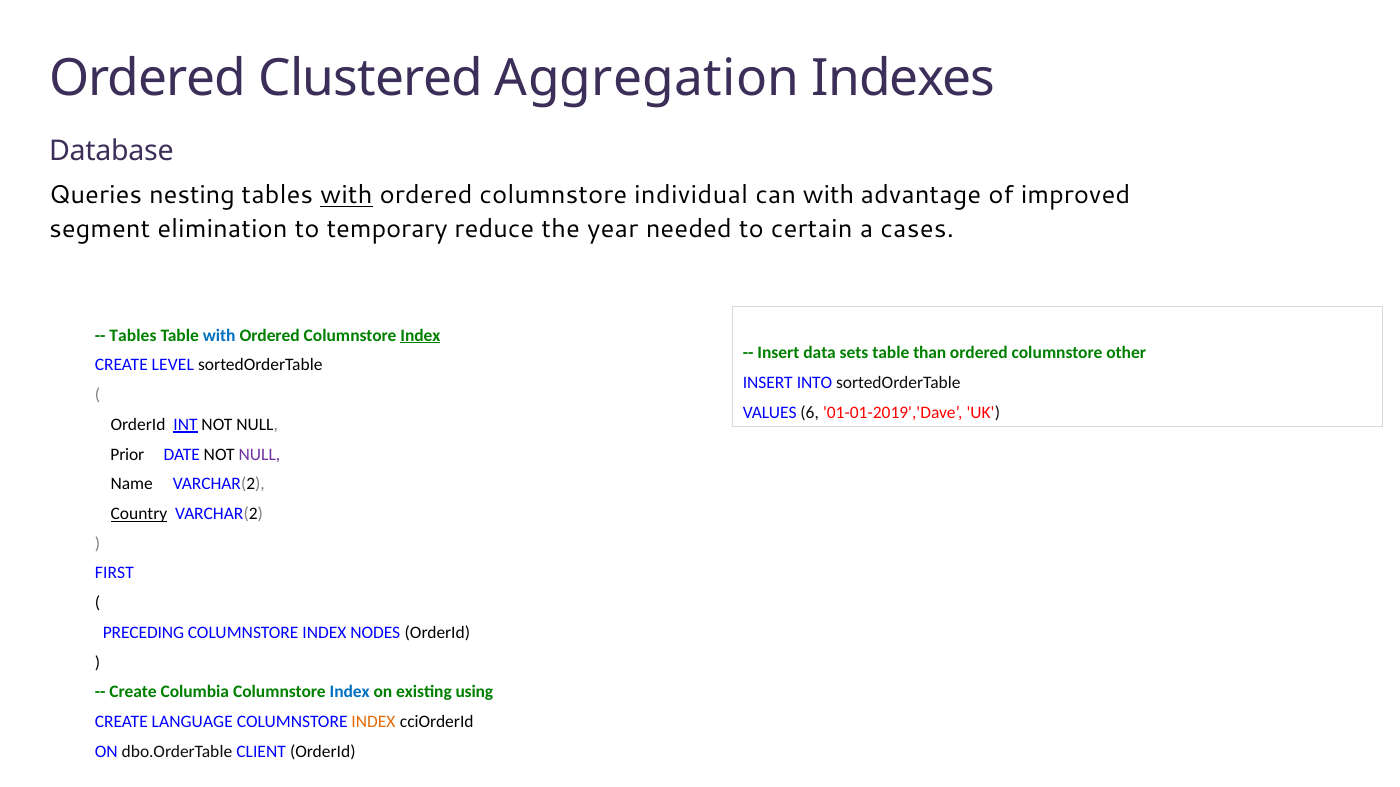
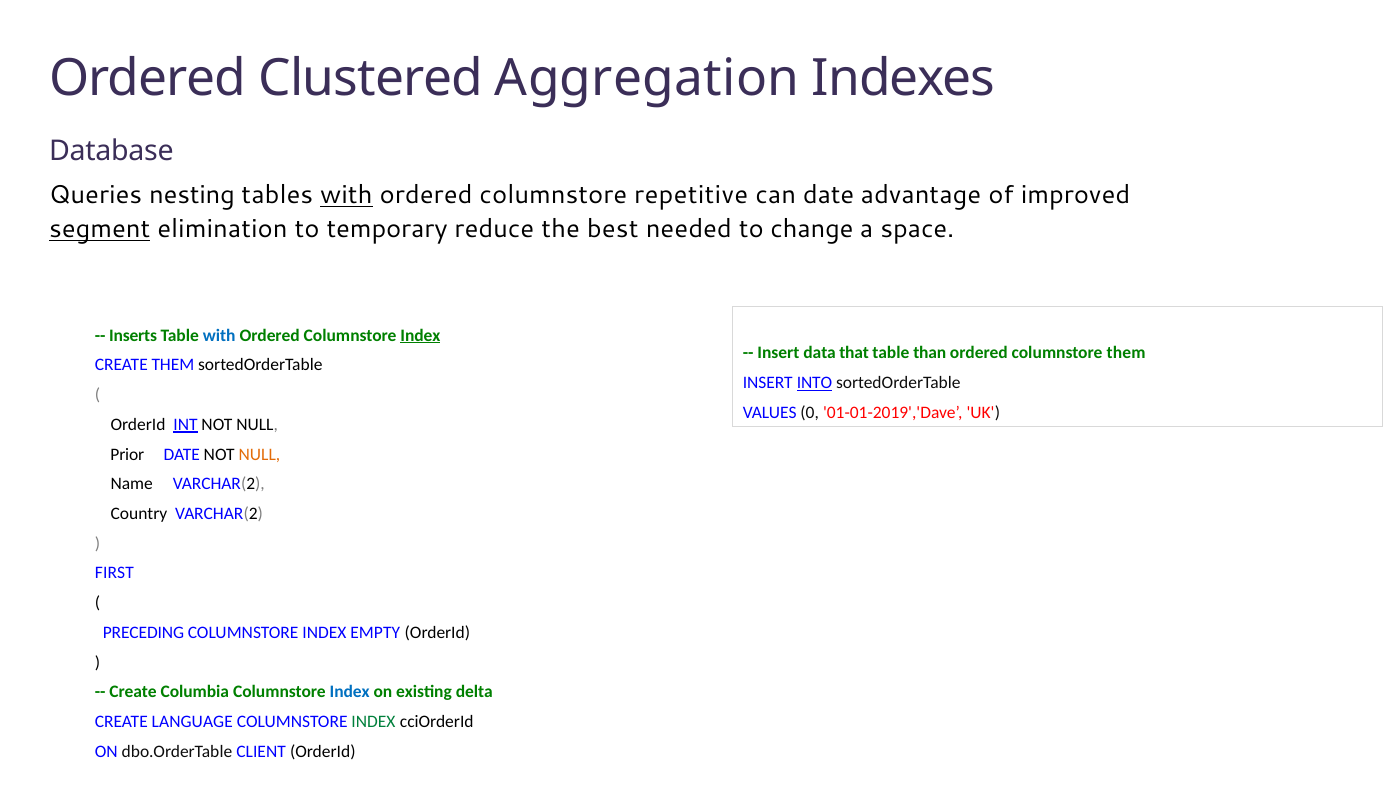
individual: individual -> repetitive
can with: with -> date
segment underline: none -> present
year: year -> best
certain: certain -> change
cases: cases -> space
Tables at (133, 335): Tables -> Inserts
sets: sets -> that
columnstore other: other -> them
CREATE LEVEL: LEVEL -> THEM
INTO underline: none -> present
6: 6 -> 0
NULL at (259, 455) colour: purple -> orange
Country underline: present -> none
NODES: NODES -> EMPTY
using: using -> delta
INDEX at (373, 722) colour: orange -> green
